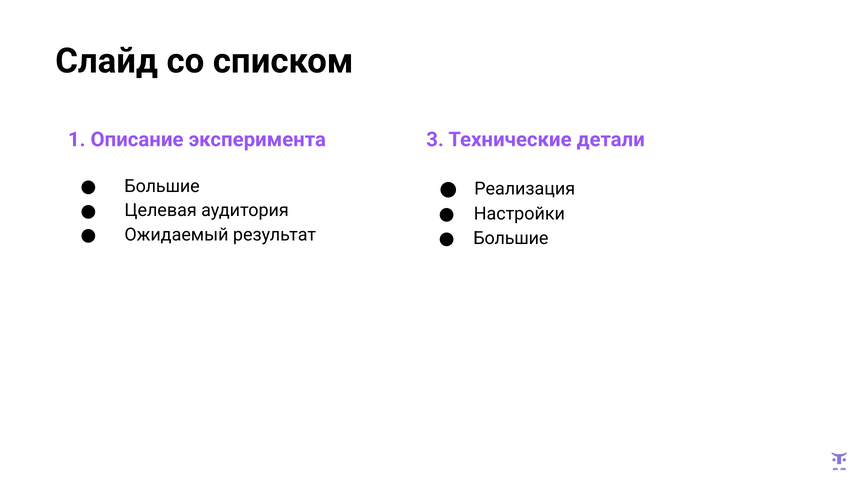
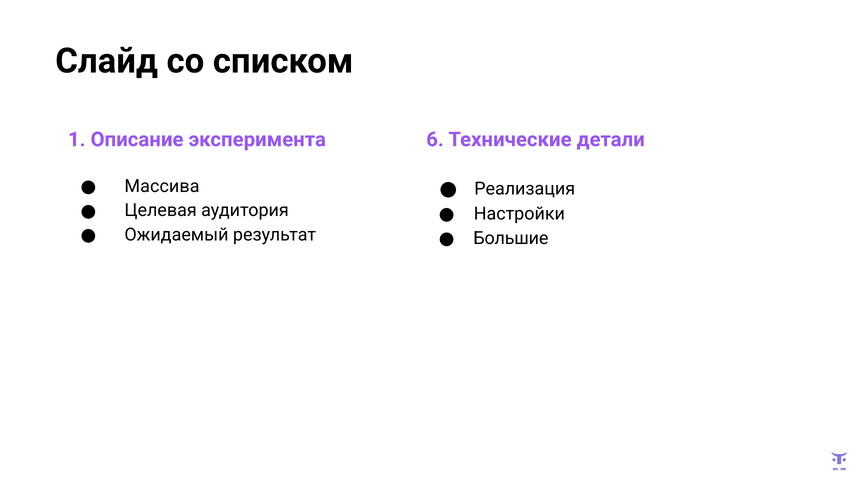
3: 3 -> 6
Большие at (162, 186): Большие -> Массива
